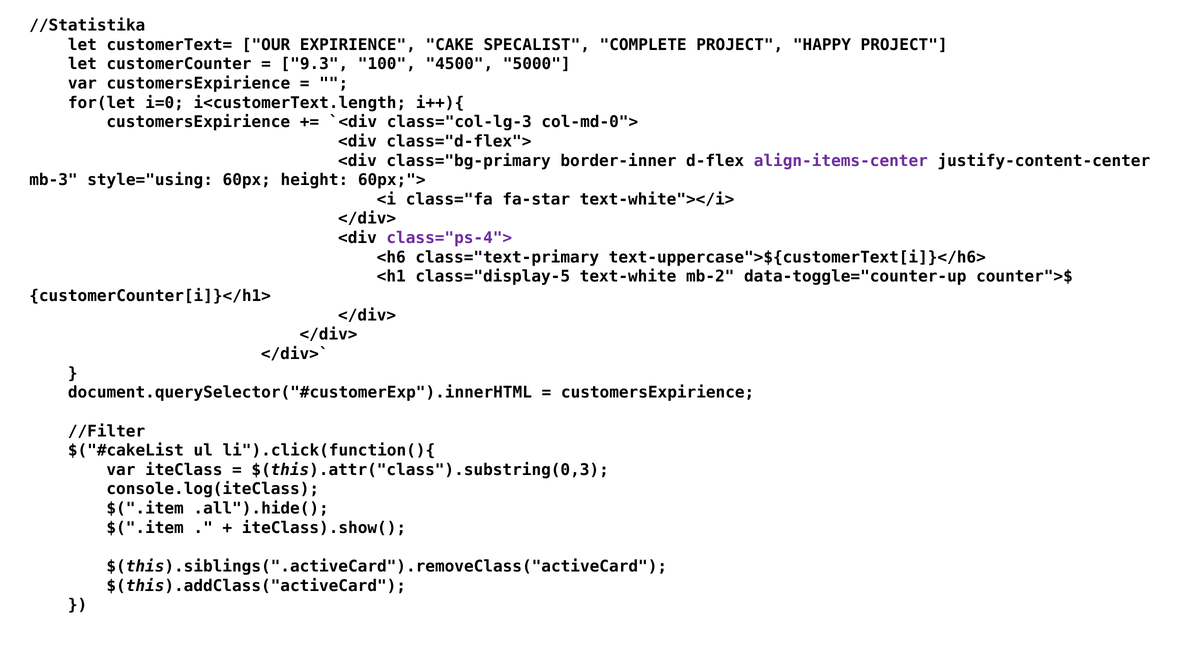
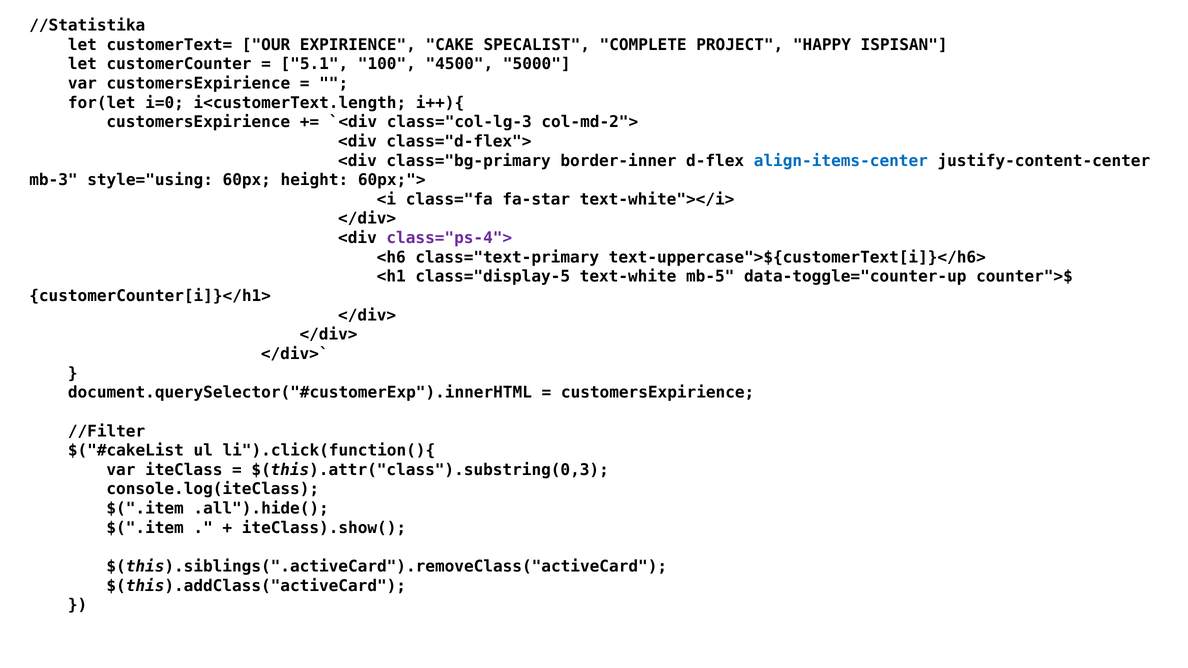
HAPPY PROJECT: PROJECT -> ISPISAN
9.3: 9.3 -> 5.1
col-md-0">: col-md-0"> -> col-md-2">
align-items-center colour: purple -> blue
mb-2: mb-2 -> mb-5
